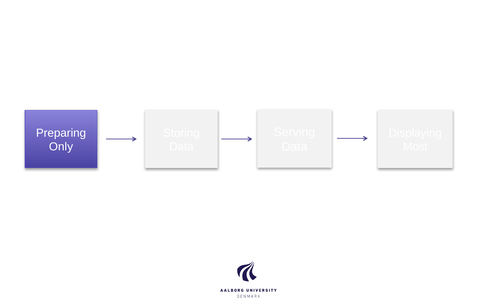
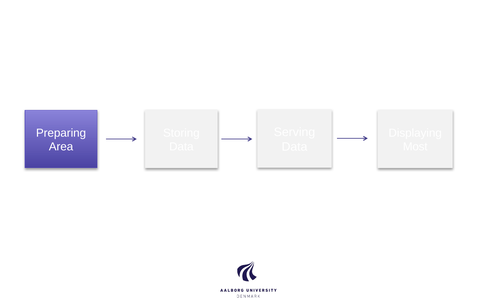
Only: Only -> Area
